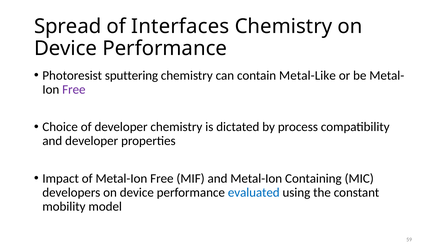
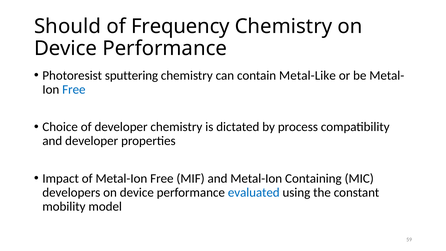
Spread: Spread -> Should
Interfaces: Interfaces -> Frequency
Free at (74, 89) colour: purple -> blue
